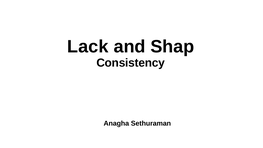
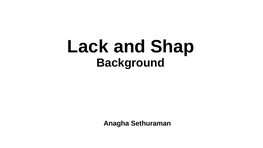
Consistency: Consistency -> Background
